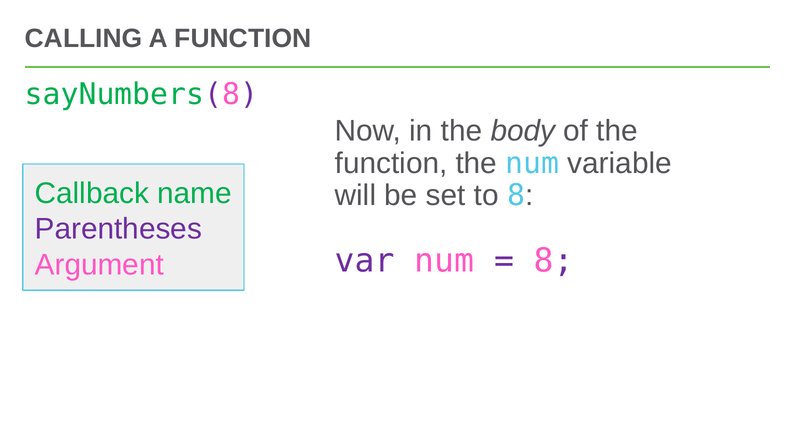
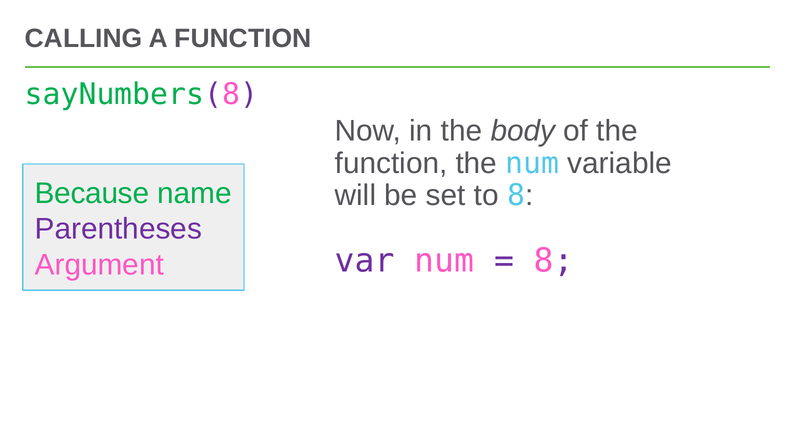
Callback: Callback -> Because
